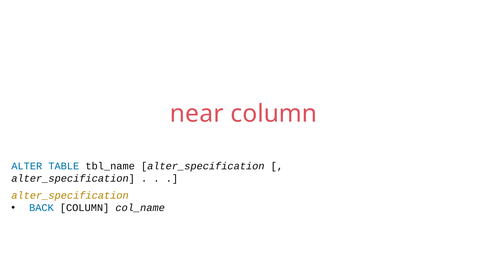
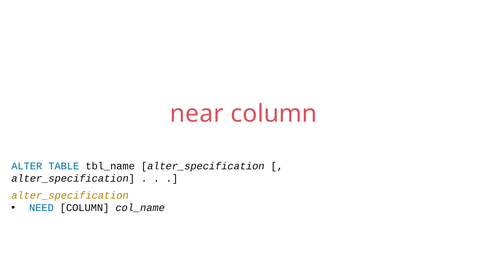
BACK: BACK -> NEED
